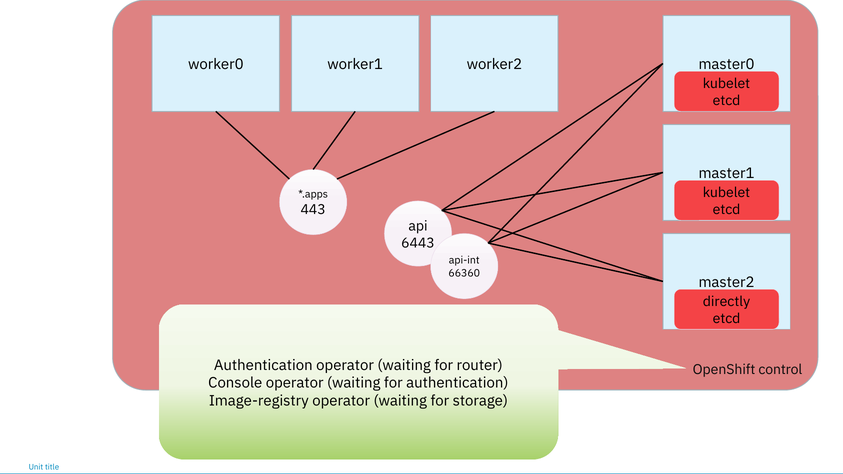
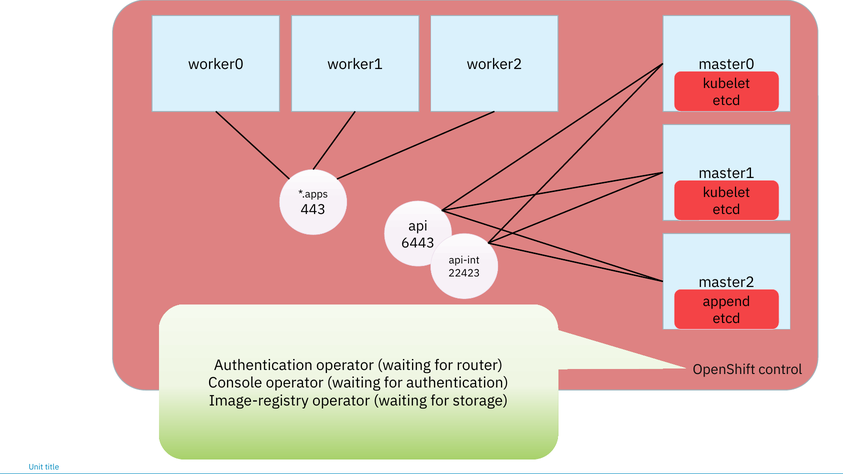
66360: 66360 -> 22423
directly: directly -> append
